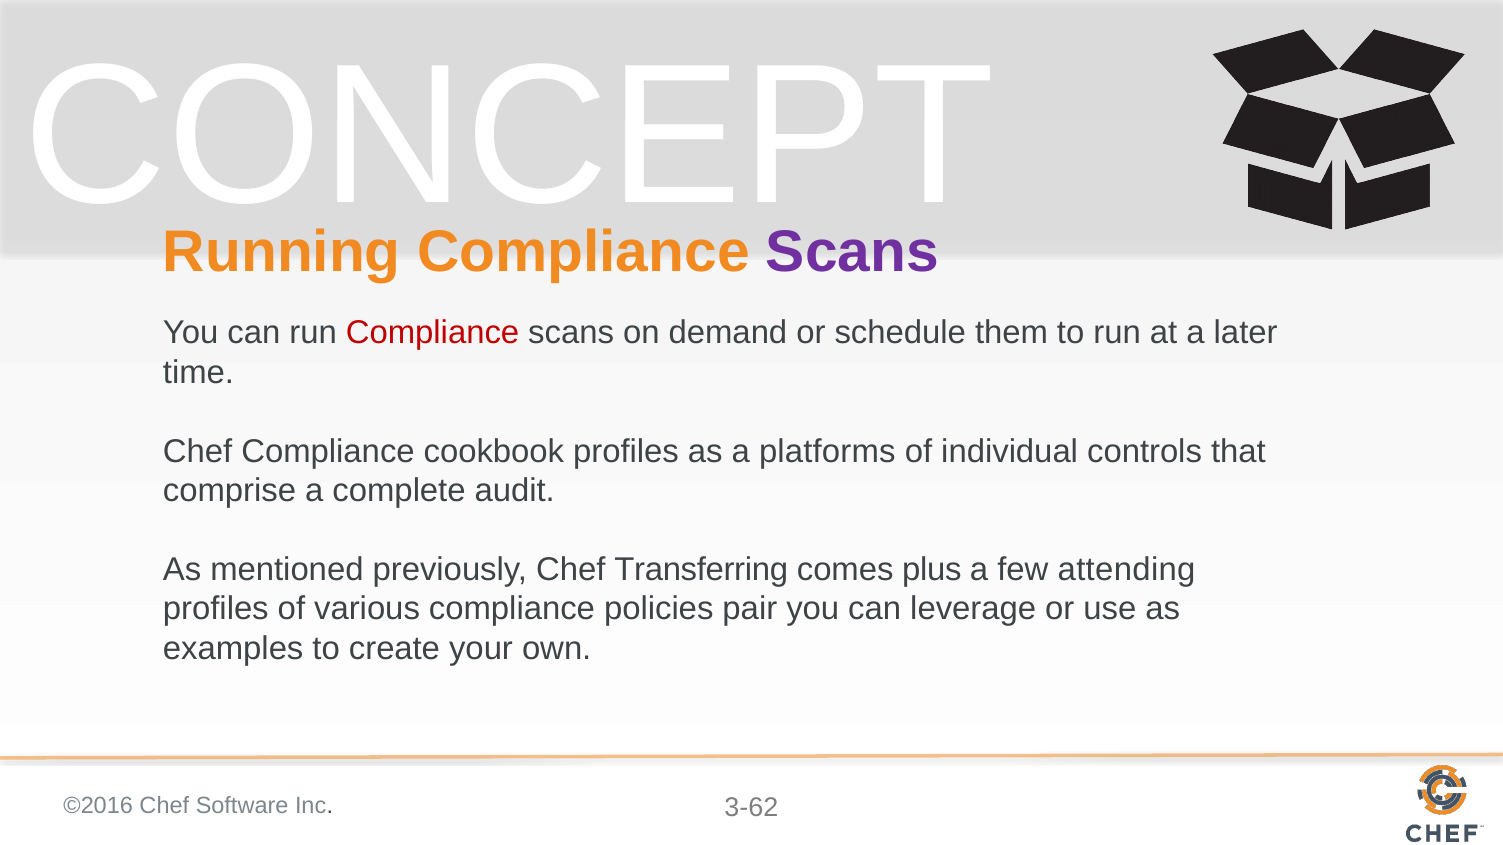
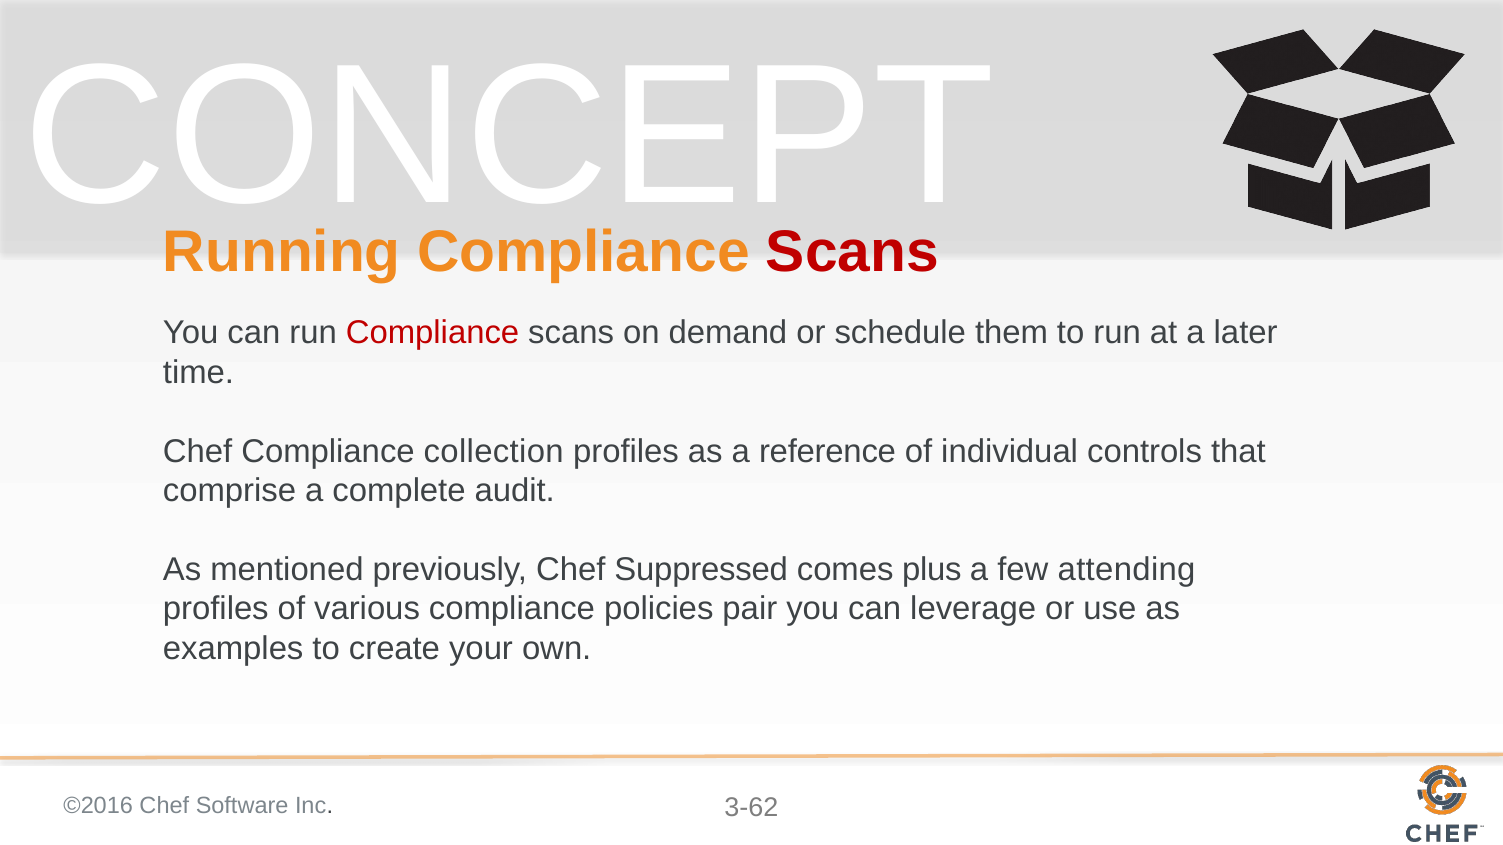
Scans at (852, 252) colour: purple -> red
cookbook: cookbook -> collection
platforms: platforms -> reference
Transferring: Transferring -> Suppressed
